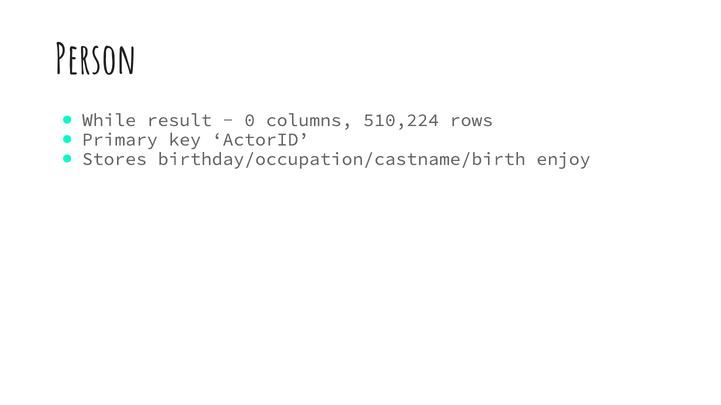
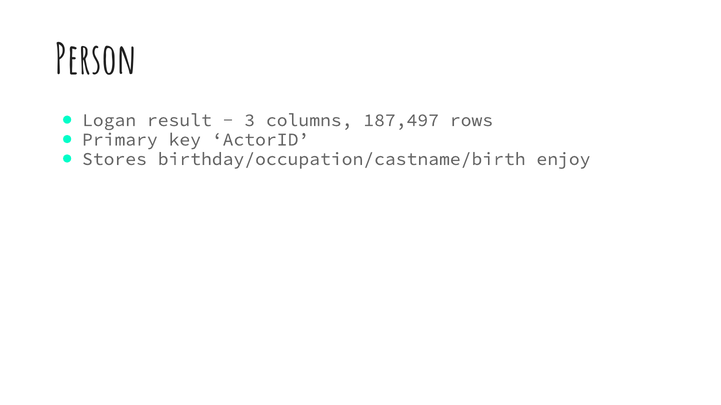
While: While -> Logan
0: 0 -> 3
510,224: 510,224 -> 187,497
